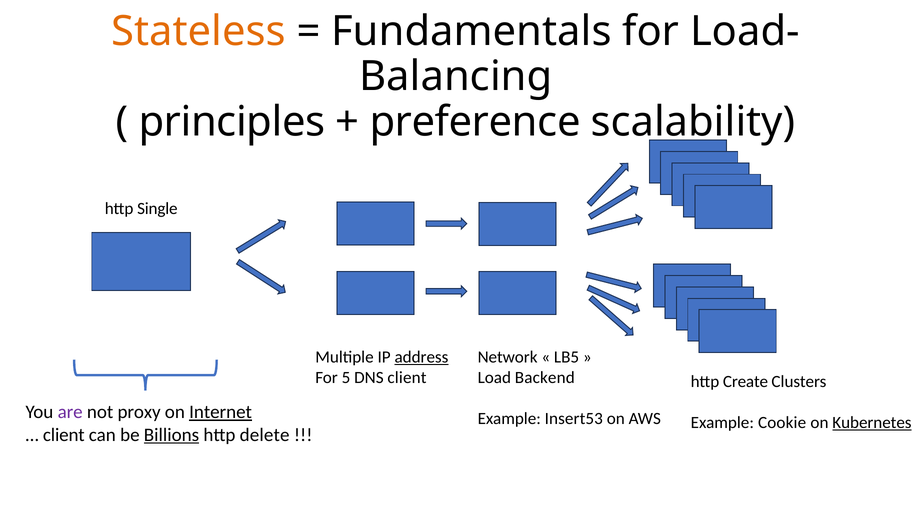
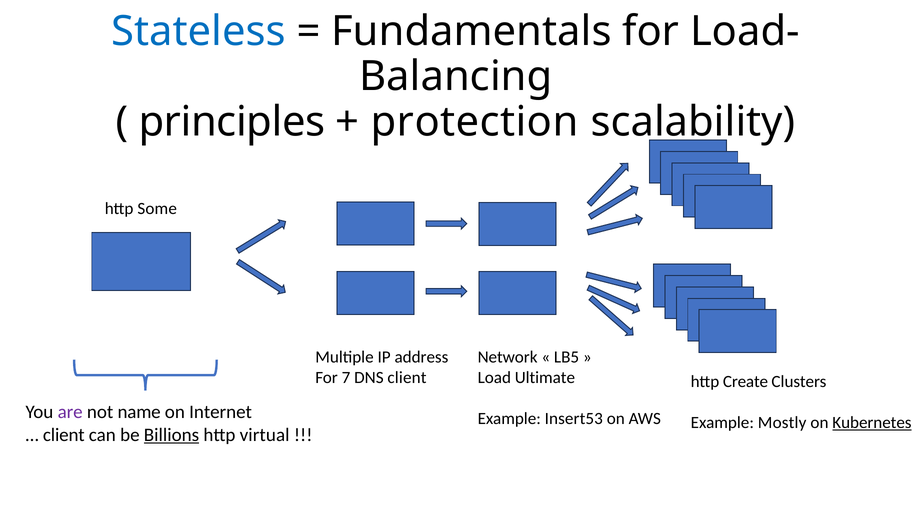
Stateless colour: orange -> blue
preference: preference -> protection
Single: Single -> Some
address underline: present -> none
5: 5 -> 7
Backend: Backend -> Ultimate
proxy: proxy -> name
Internet underline: present -> none
Cookie: Cookie -> Mostly
delete: delete -> virtual
